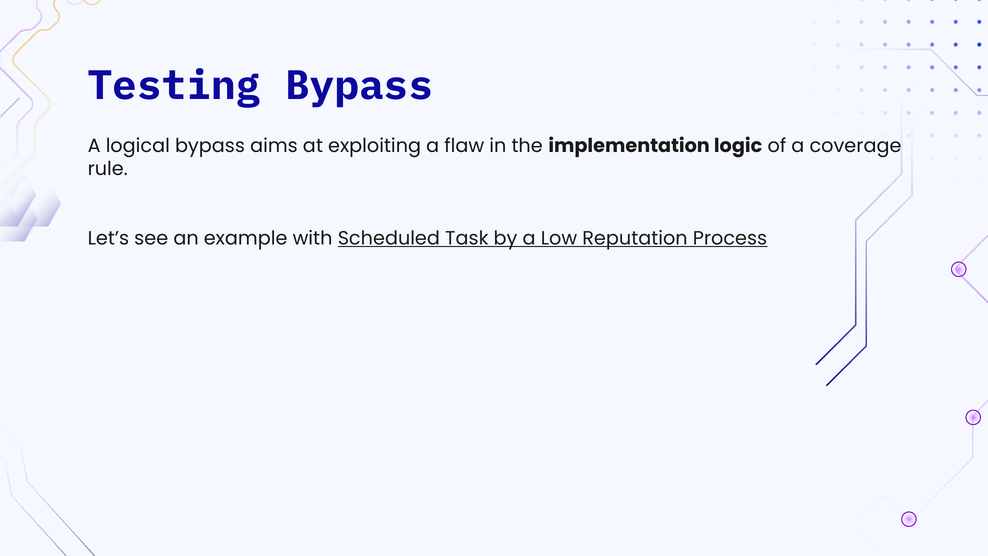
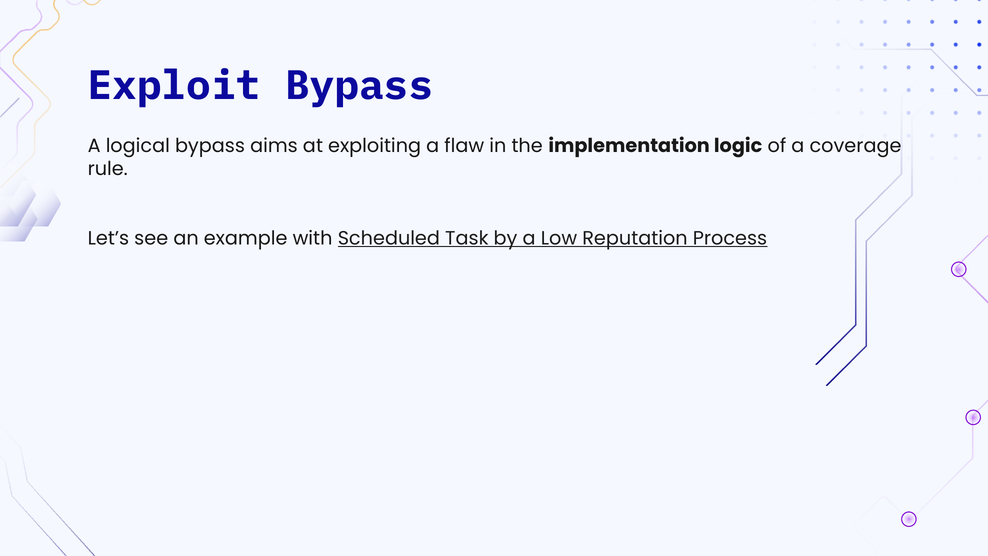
Testing: Testing -> Exploit
